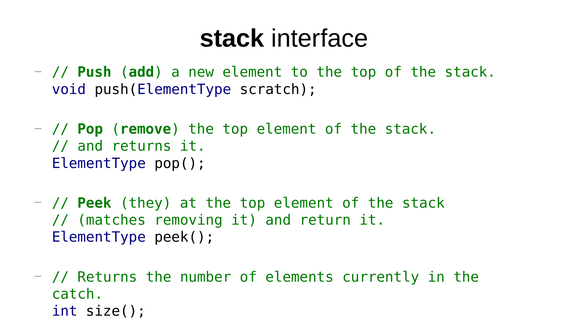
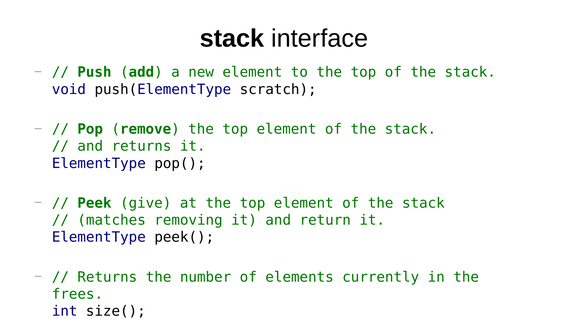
they: they -> give
catch: catch -> frees
